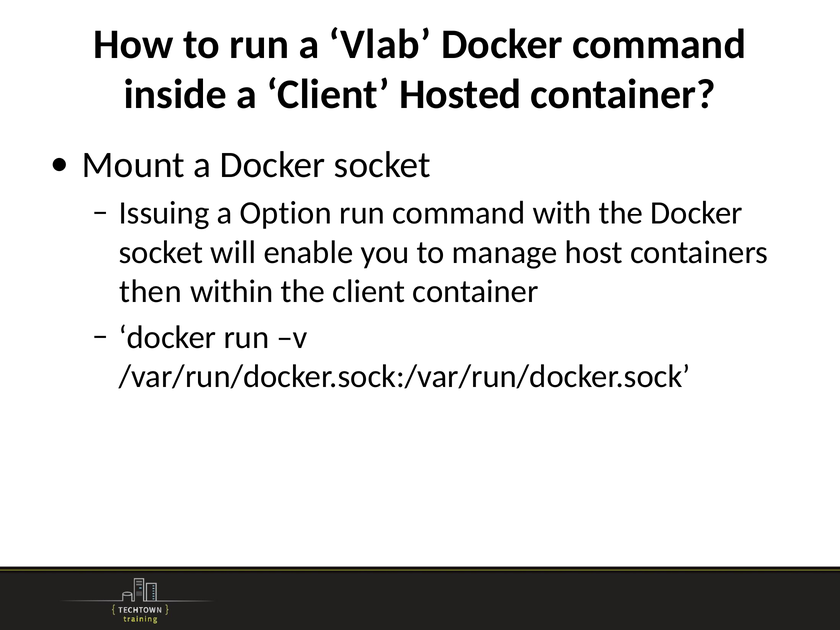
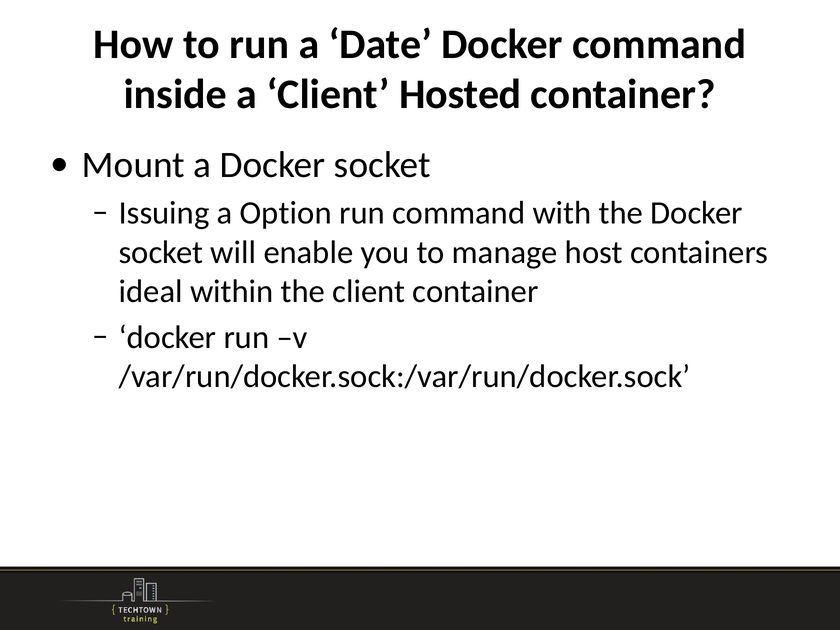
Vlab: Vlab -> Date
then: then -> ideal
